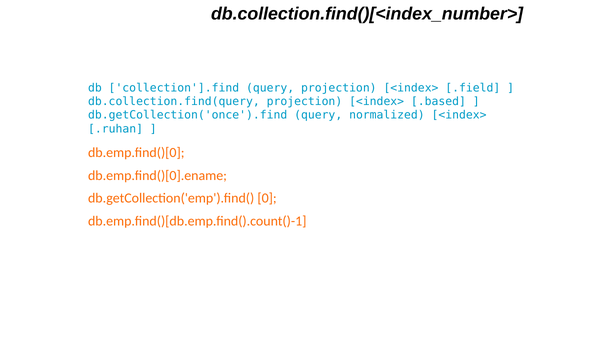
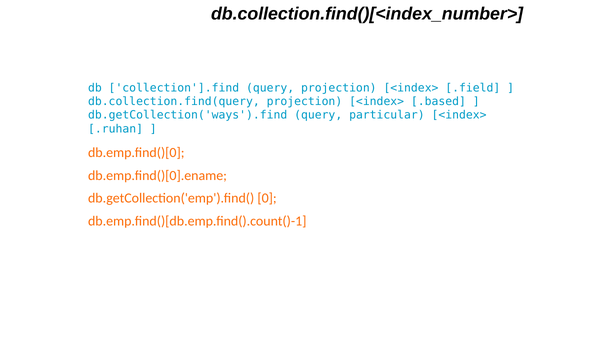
db.getCollection('once').find: db.getCollection('once').find -> db.getCollection('ways').find
normalized: normalized -> particular
